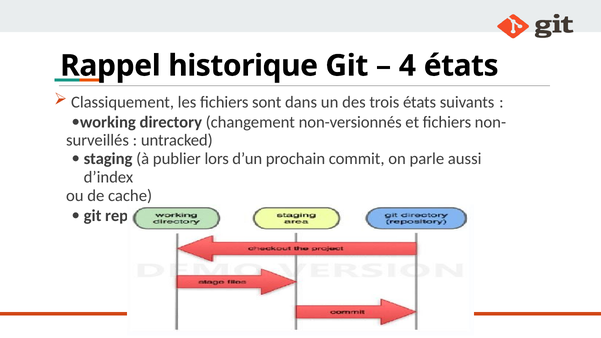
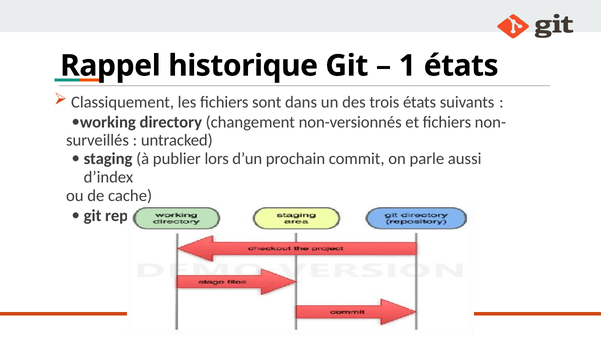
4: 4 -> 1
